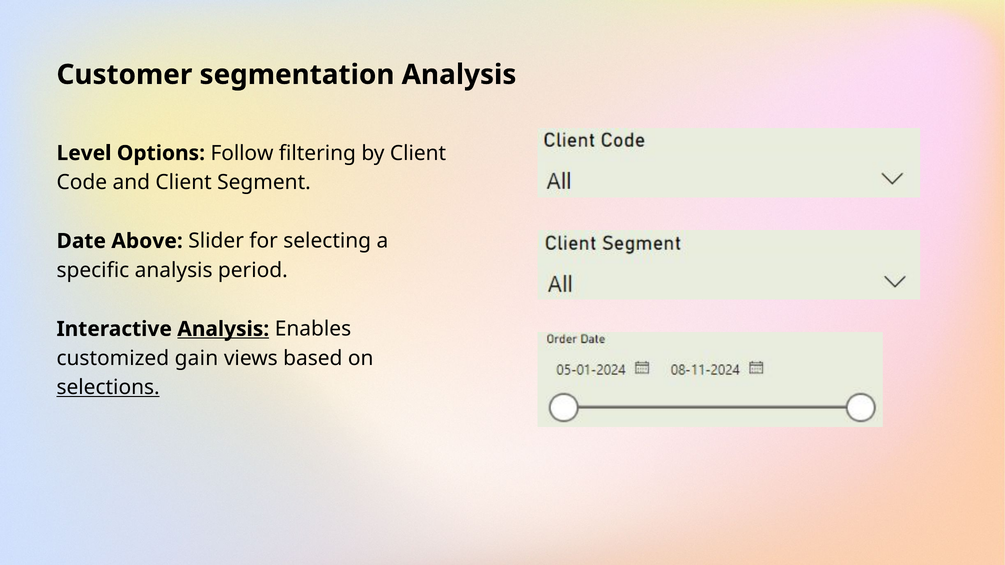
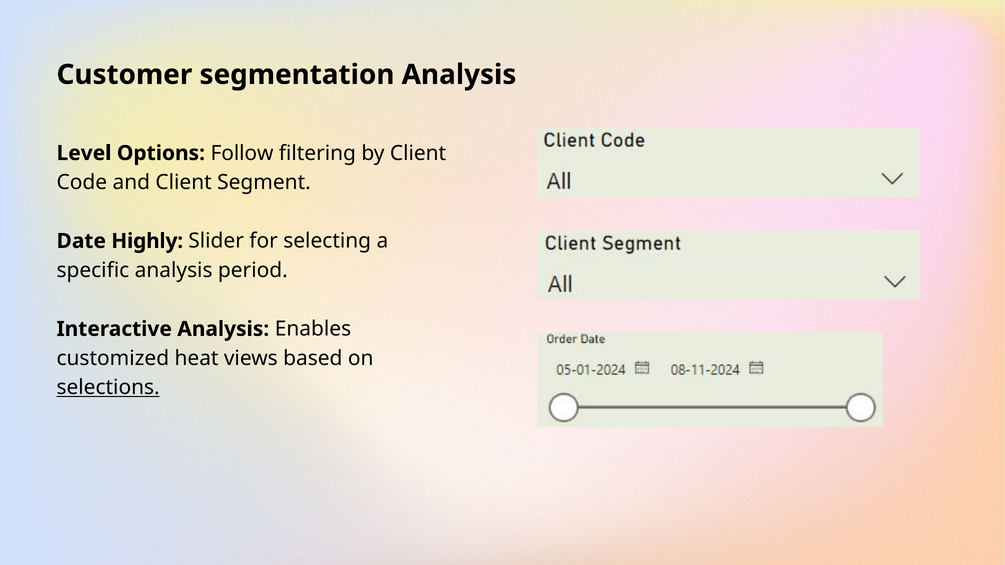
Above: Above -> Highly
Analysis at (223, 329) underline: present -> none
gain: gain -> heat
